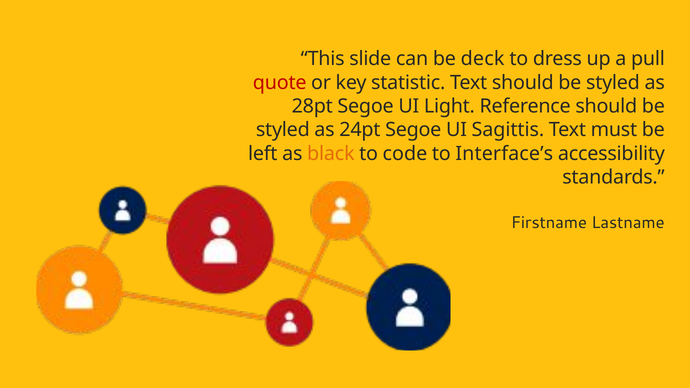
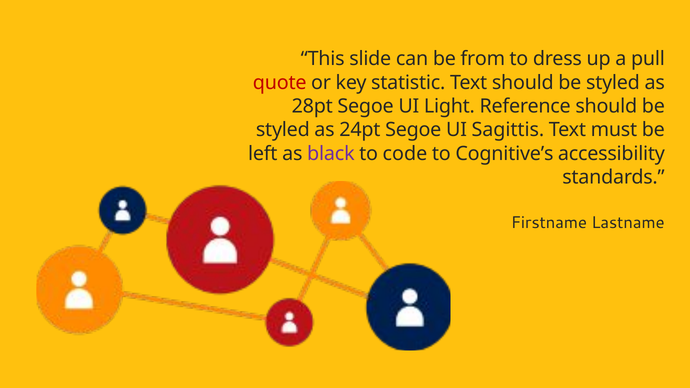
deck: deck -> from
black colour: orange -> purple
Interface’s: Interface’s -> Cognitive’s
